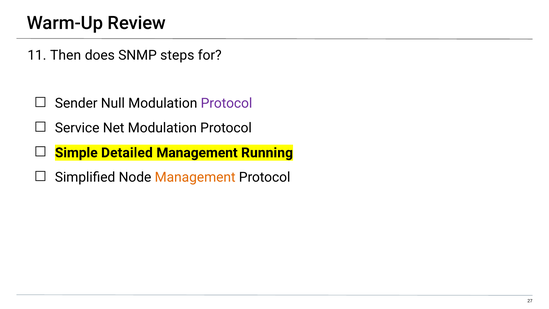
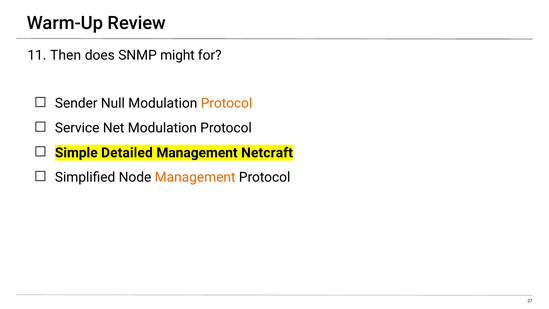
steps: steps -> might
Protocol at (227, 103) colour: purple -> orange
Running: Running -> Netcraft
